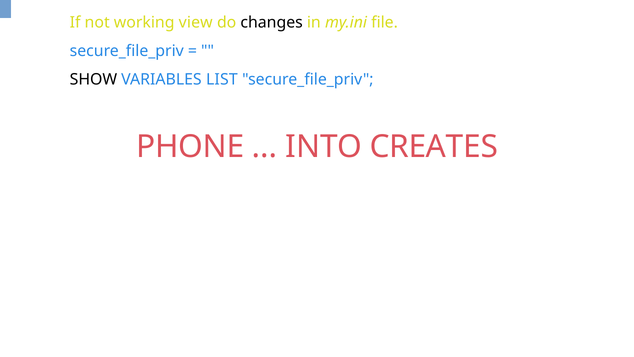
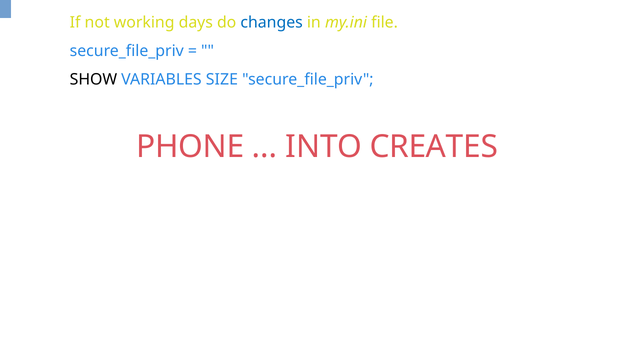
view: view -> days
changes colour: black -> blue
LIST: LIST -> SIZE
